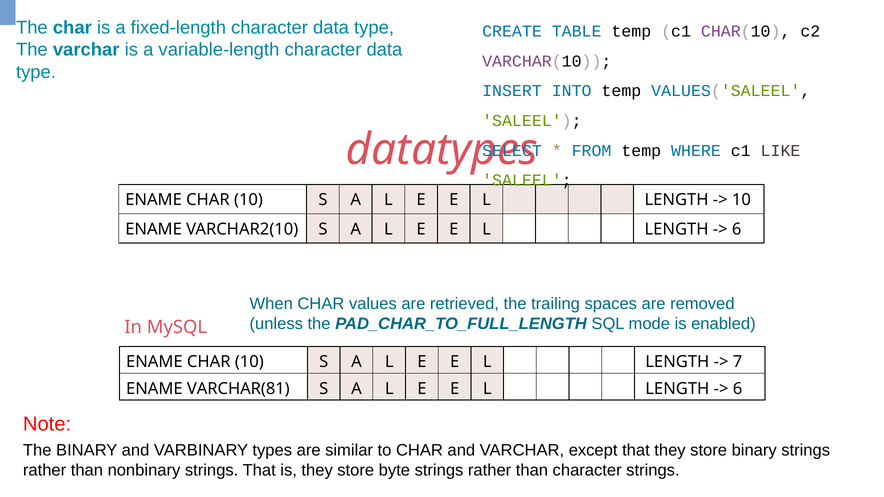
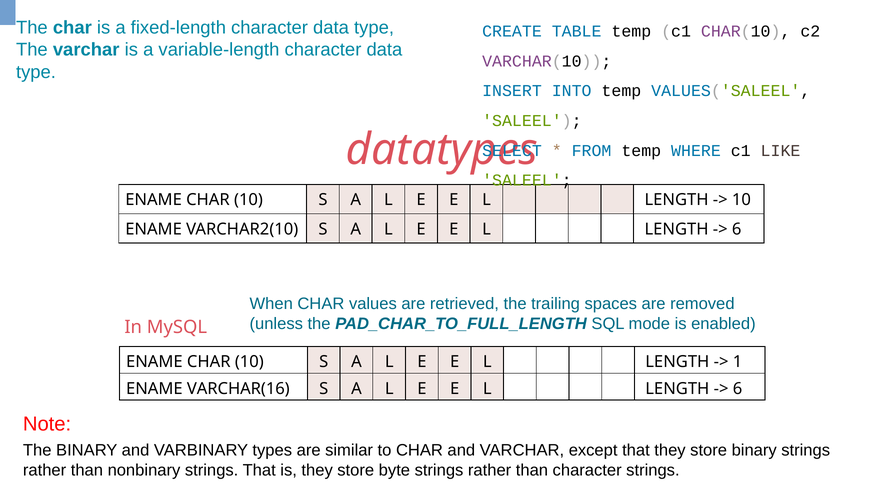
7: 7 -> 1
VARCHAR(81: VARCHAR(81 -> VARCHAR(16
